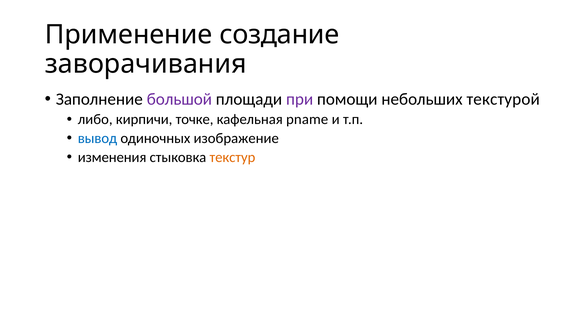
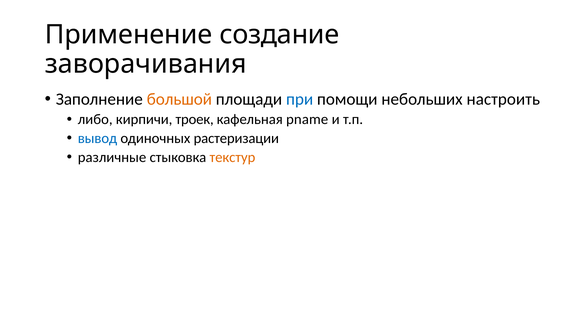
большой colour: purple -> orange
при colour: purple -> blue
текстурой: текстурой -> настроить
точке: точке -> троек
изображение: изображение -> растеризации
изменения: изменения -> различные
